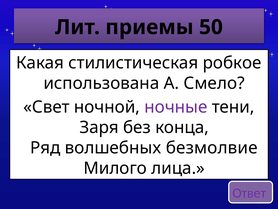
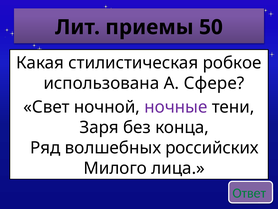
Смело: Смело -> Сфере
безмолвие: безмолвие -> российских
Ответ colour: purple -> green
